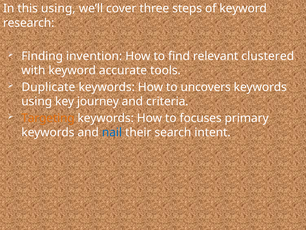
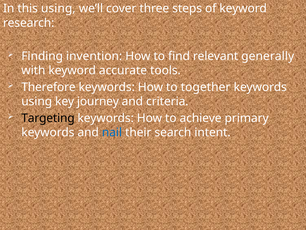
clustered: clustered -> generally
Duplicate: Duplicate -> Therefore
uncovers: uncovers -> together
Targeting colour: orange -> black
focuses: focuses -> achieve
